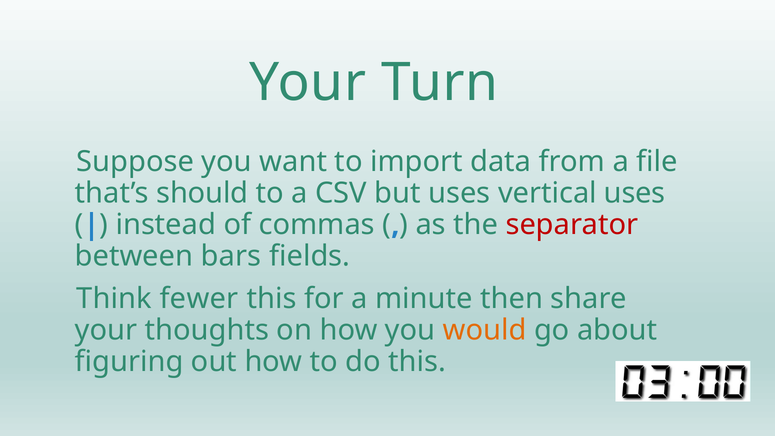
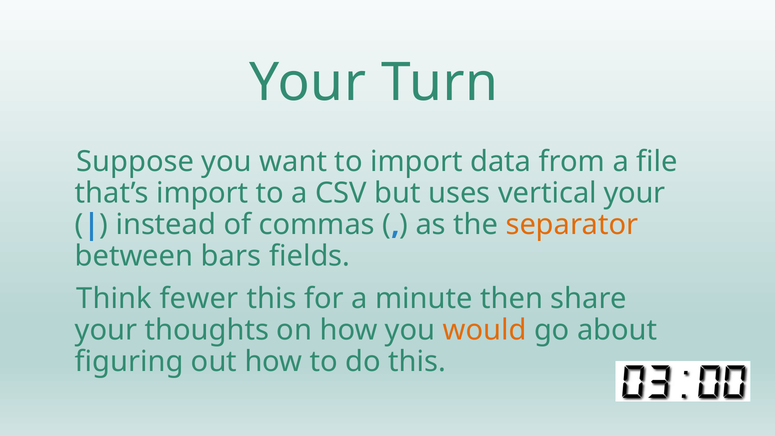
that’s should: should -> import
vertical uses: uses -> your
separator colour: red -> orange
